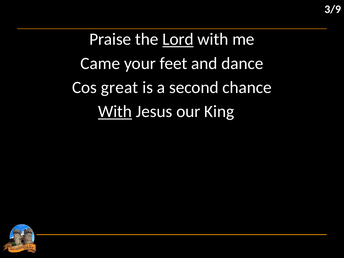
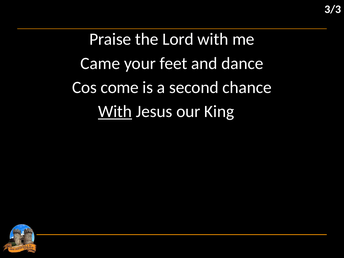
3/9: 3/9 -> 3/3
Lord underline: present -> none
great: great -> come
